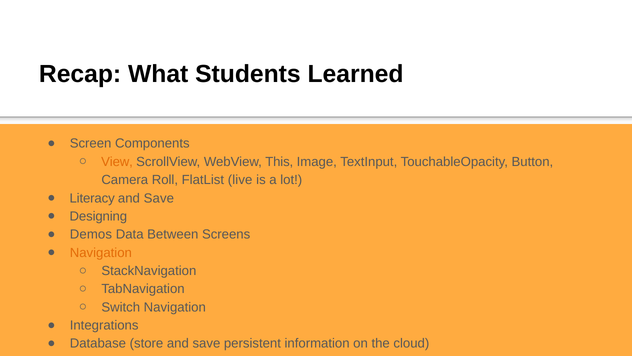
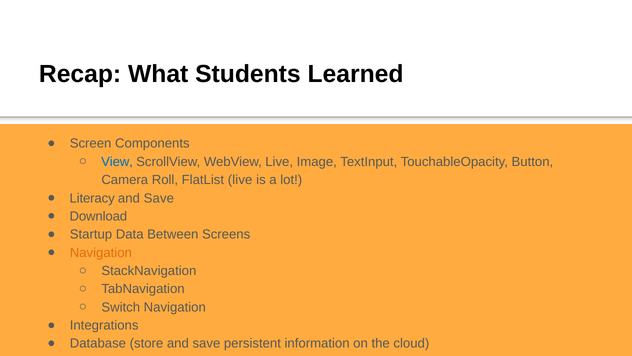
View colour: orange -> blue
WebView This: This -> Live
Designing: Designing -> Download
Demos: Demos -> Startup
